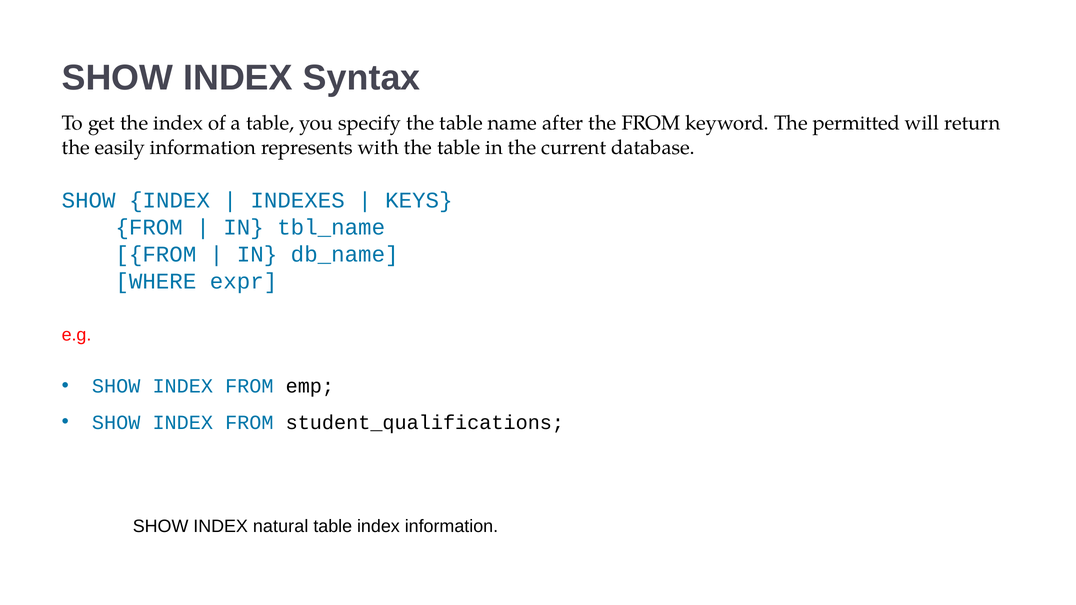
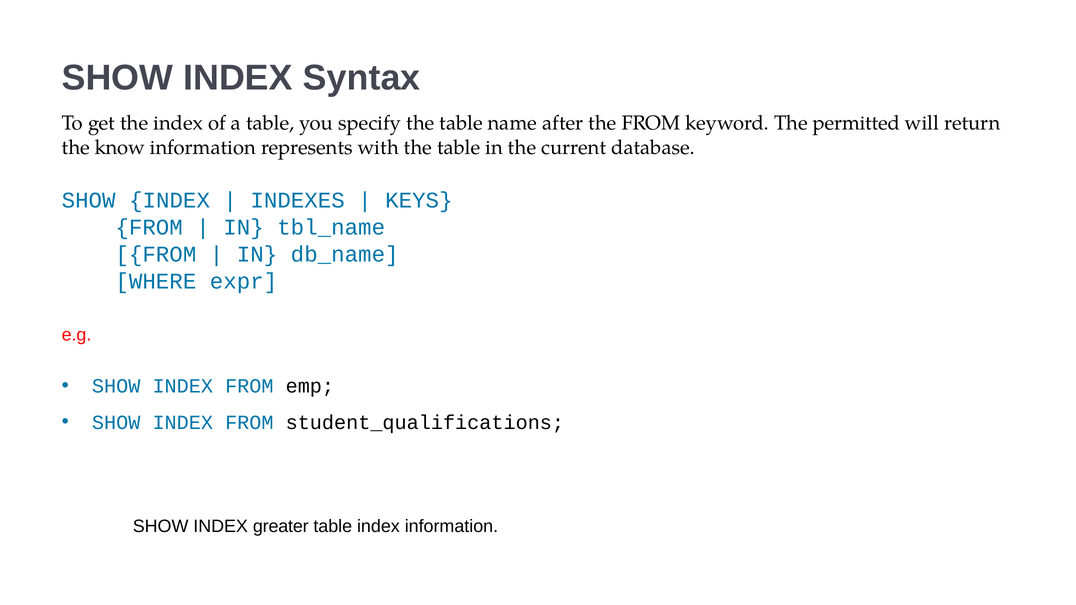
easily: easily -> know
natural: natural -> greater
